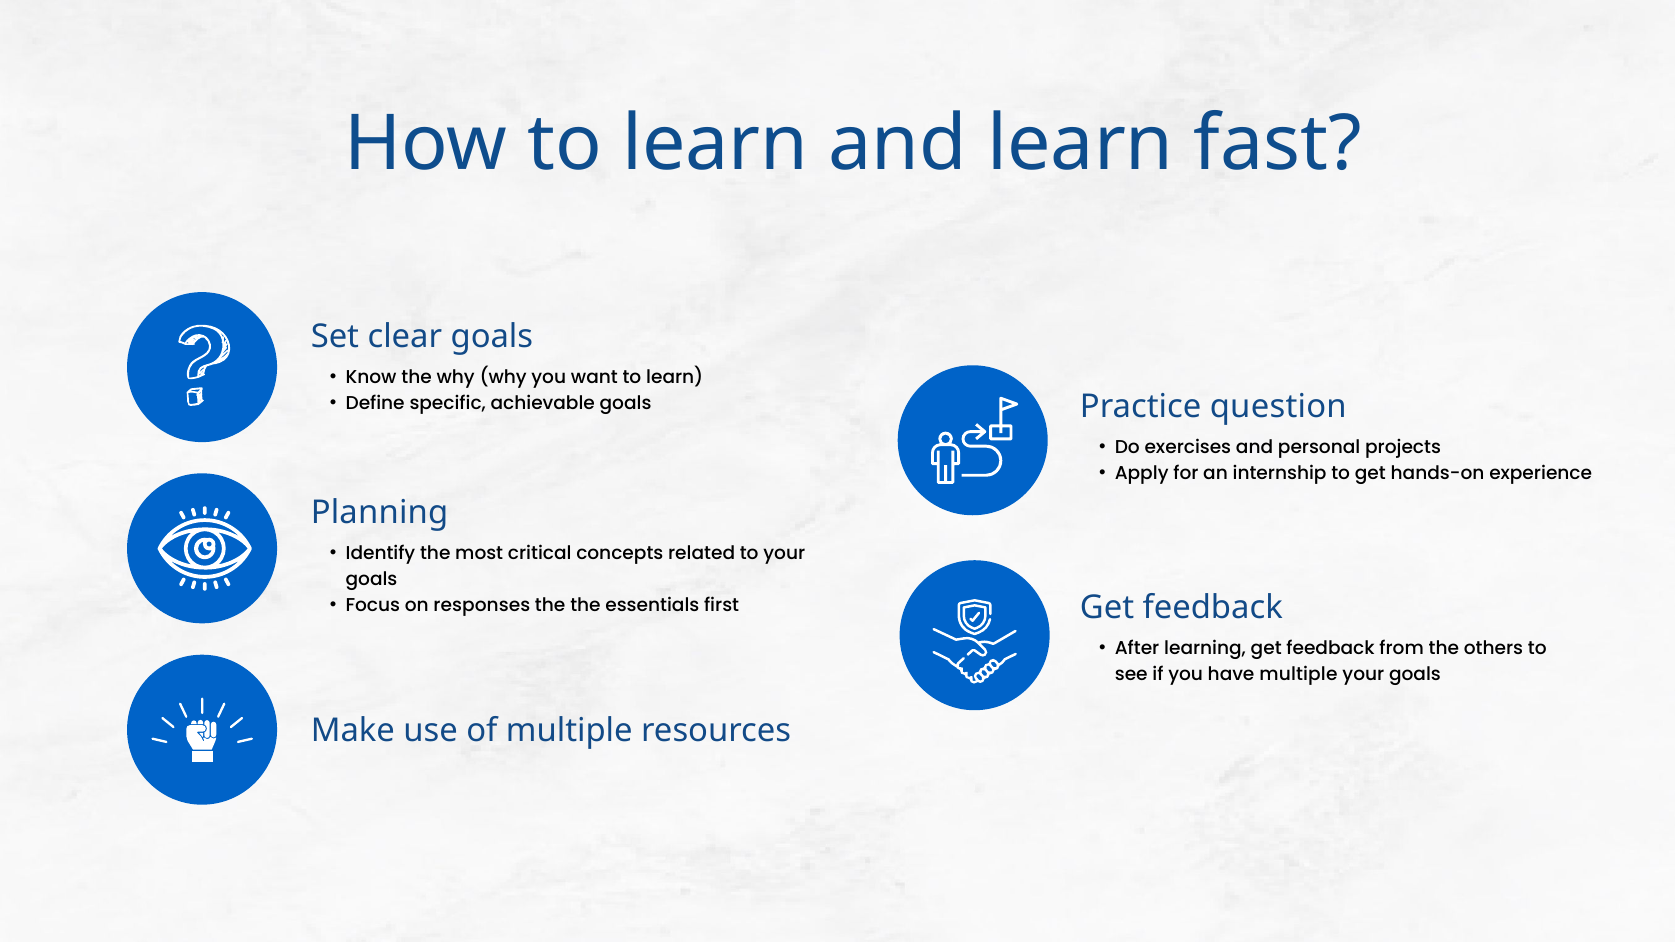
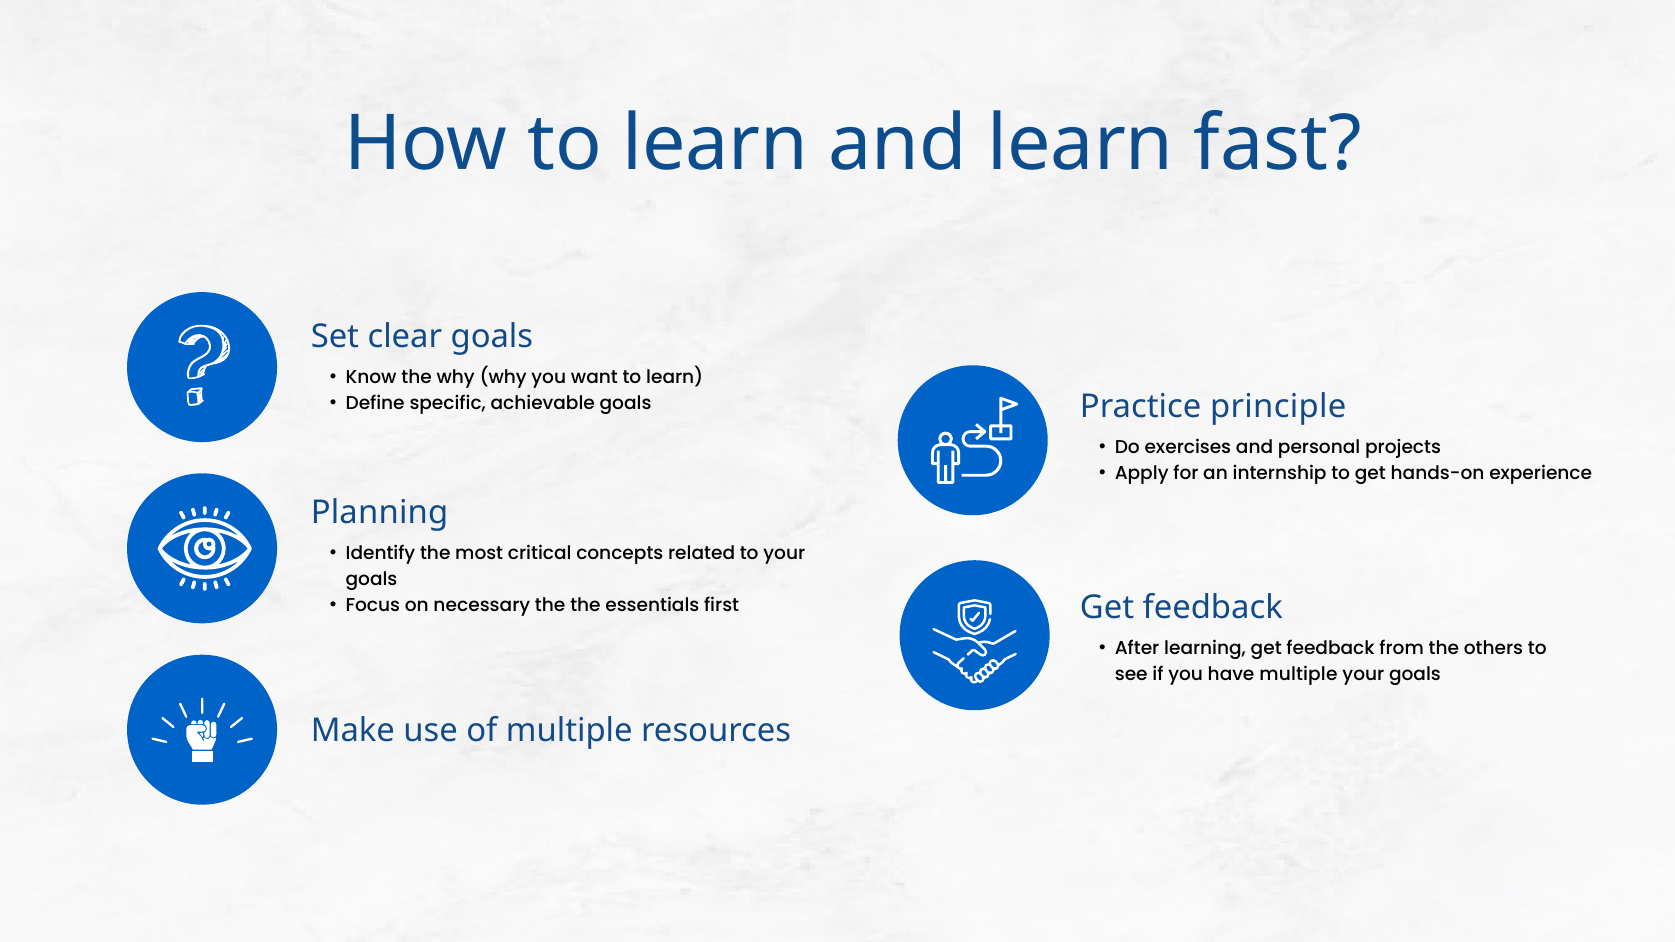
question: question -> principle
responses: responses -> necessary
